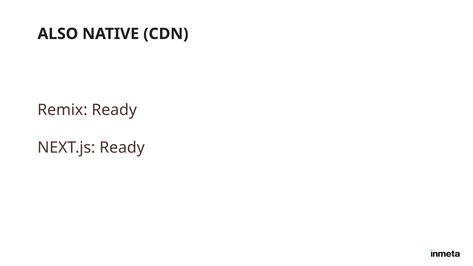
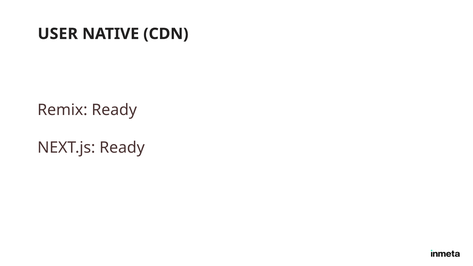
ALSO: ALSO -> USER
